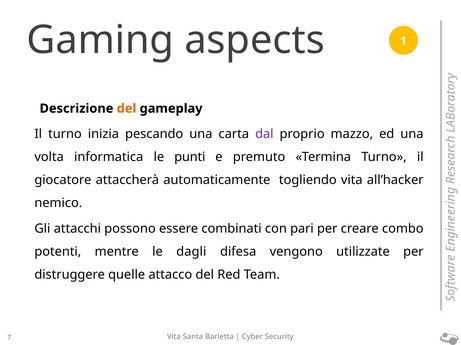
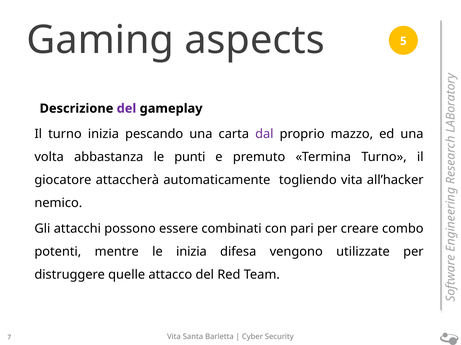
1: 1 -> 5
del at (126, 109) colour: orange -> purple
informatica: informatica -> abbastanza
le dagli: dagli -> inizia
